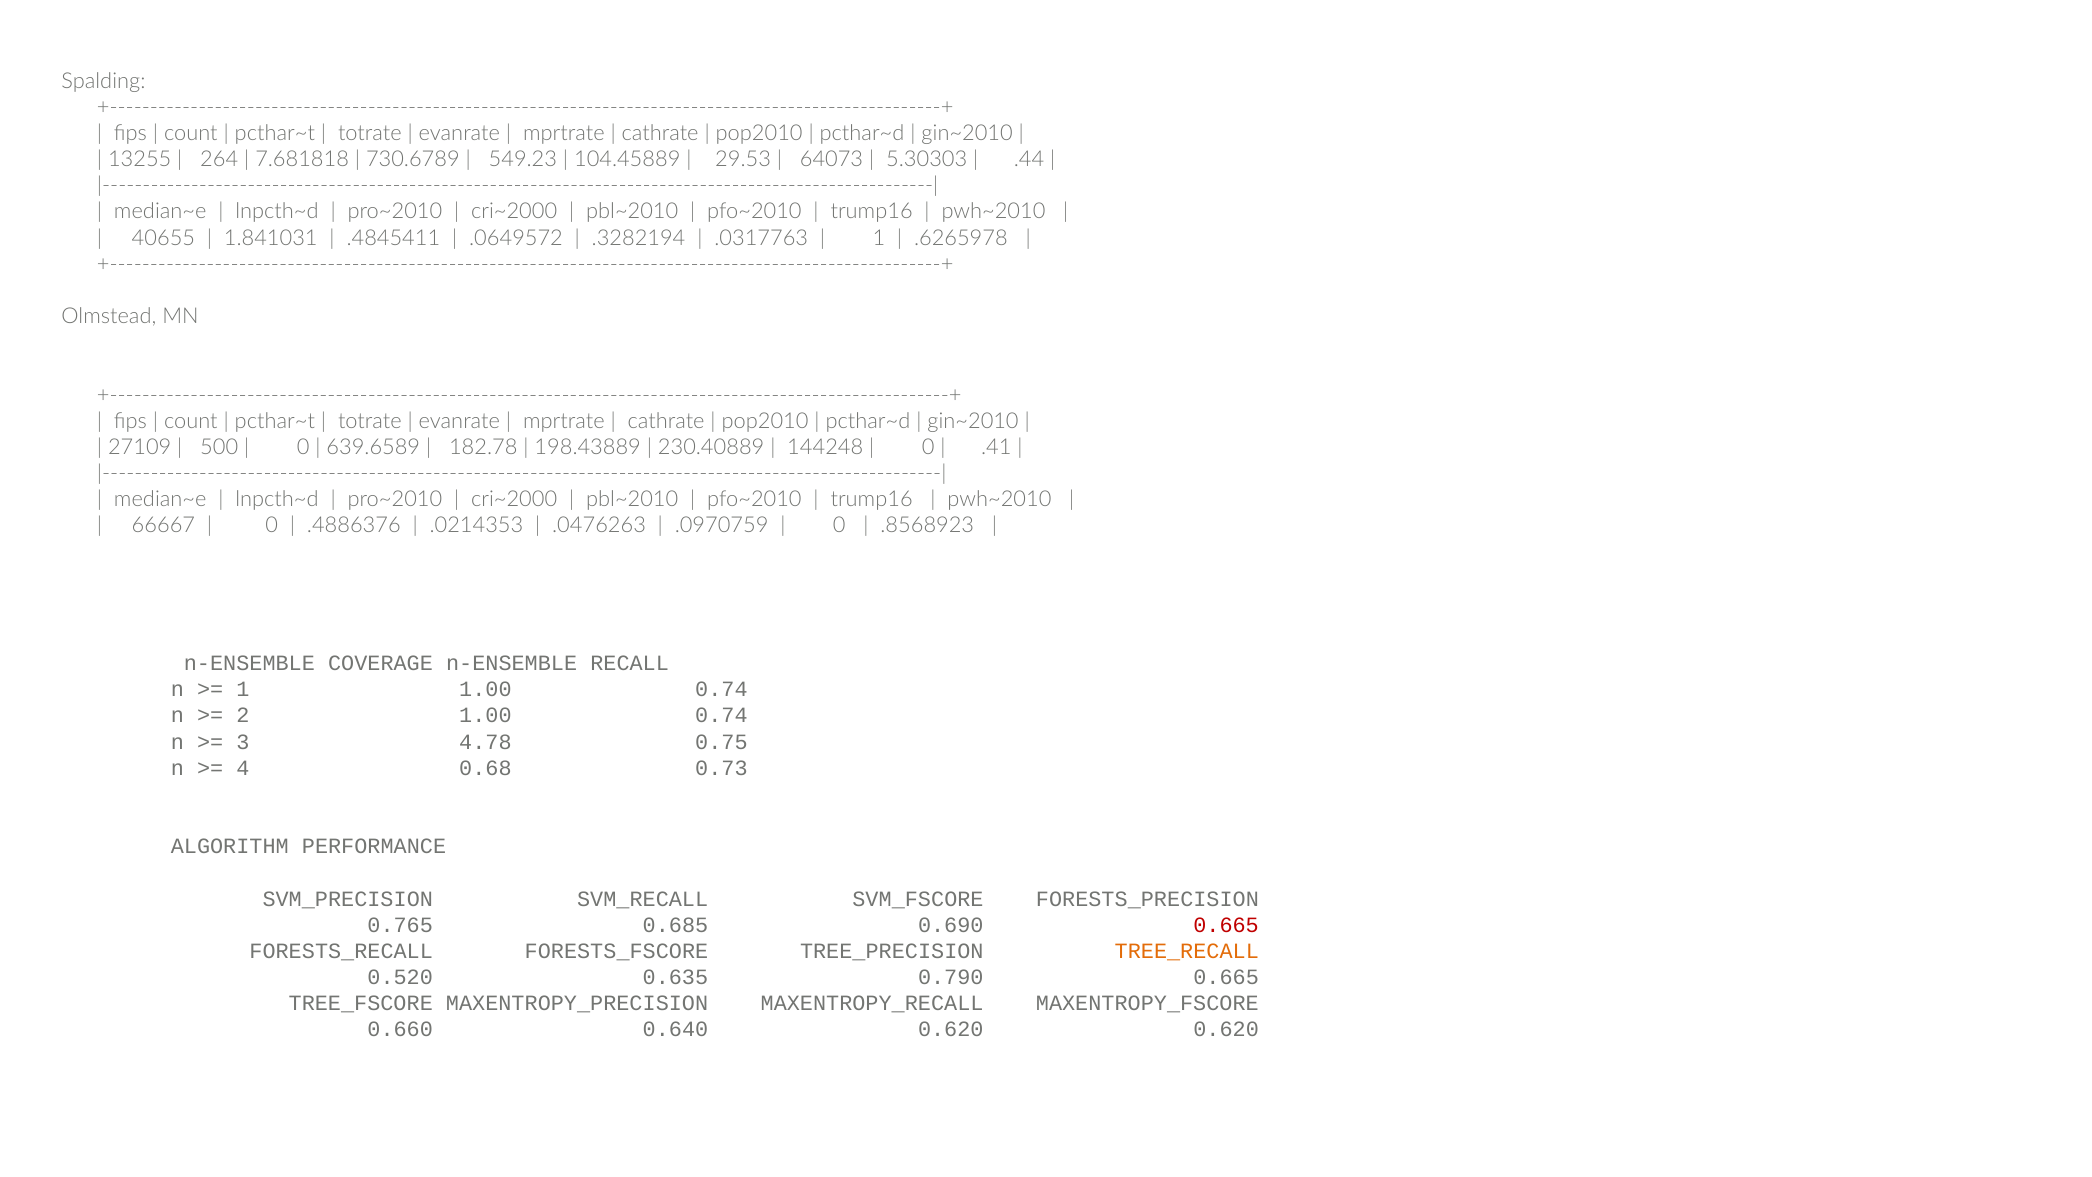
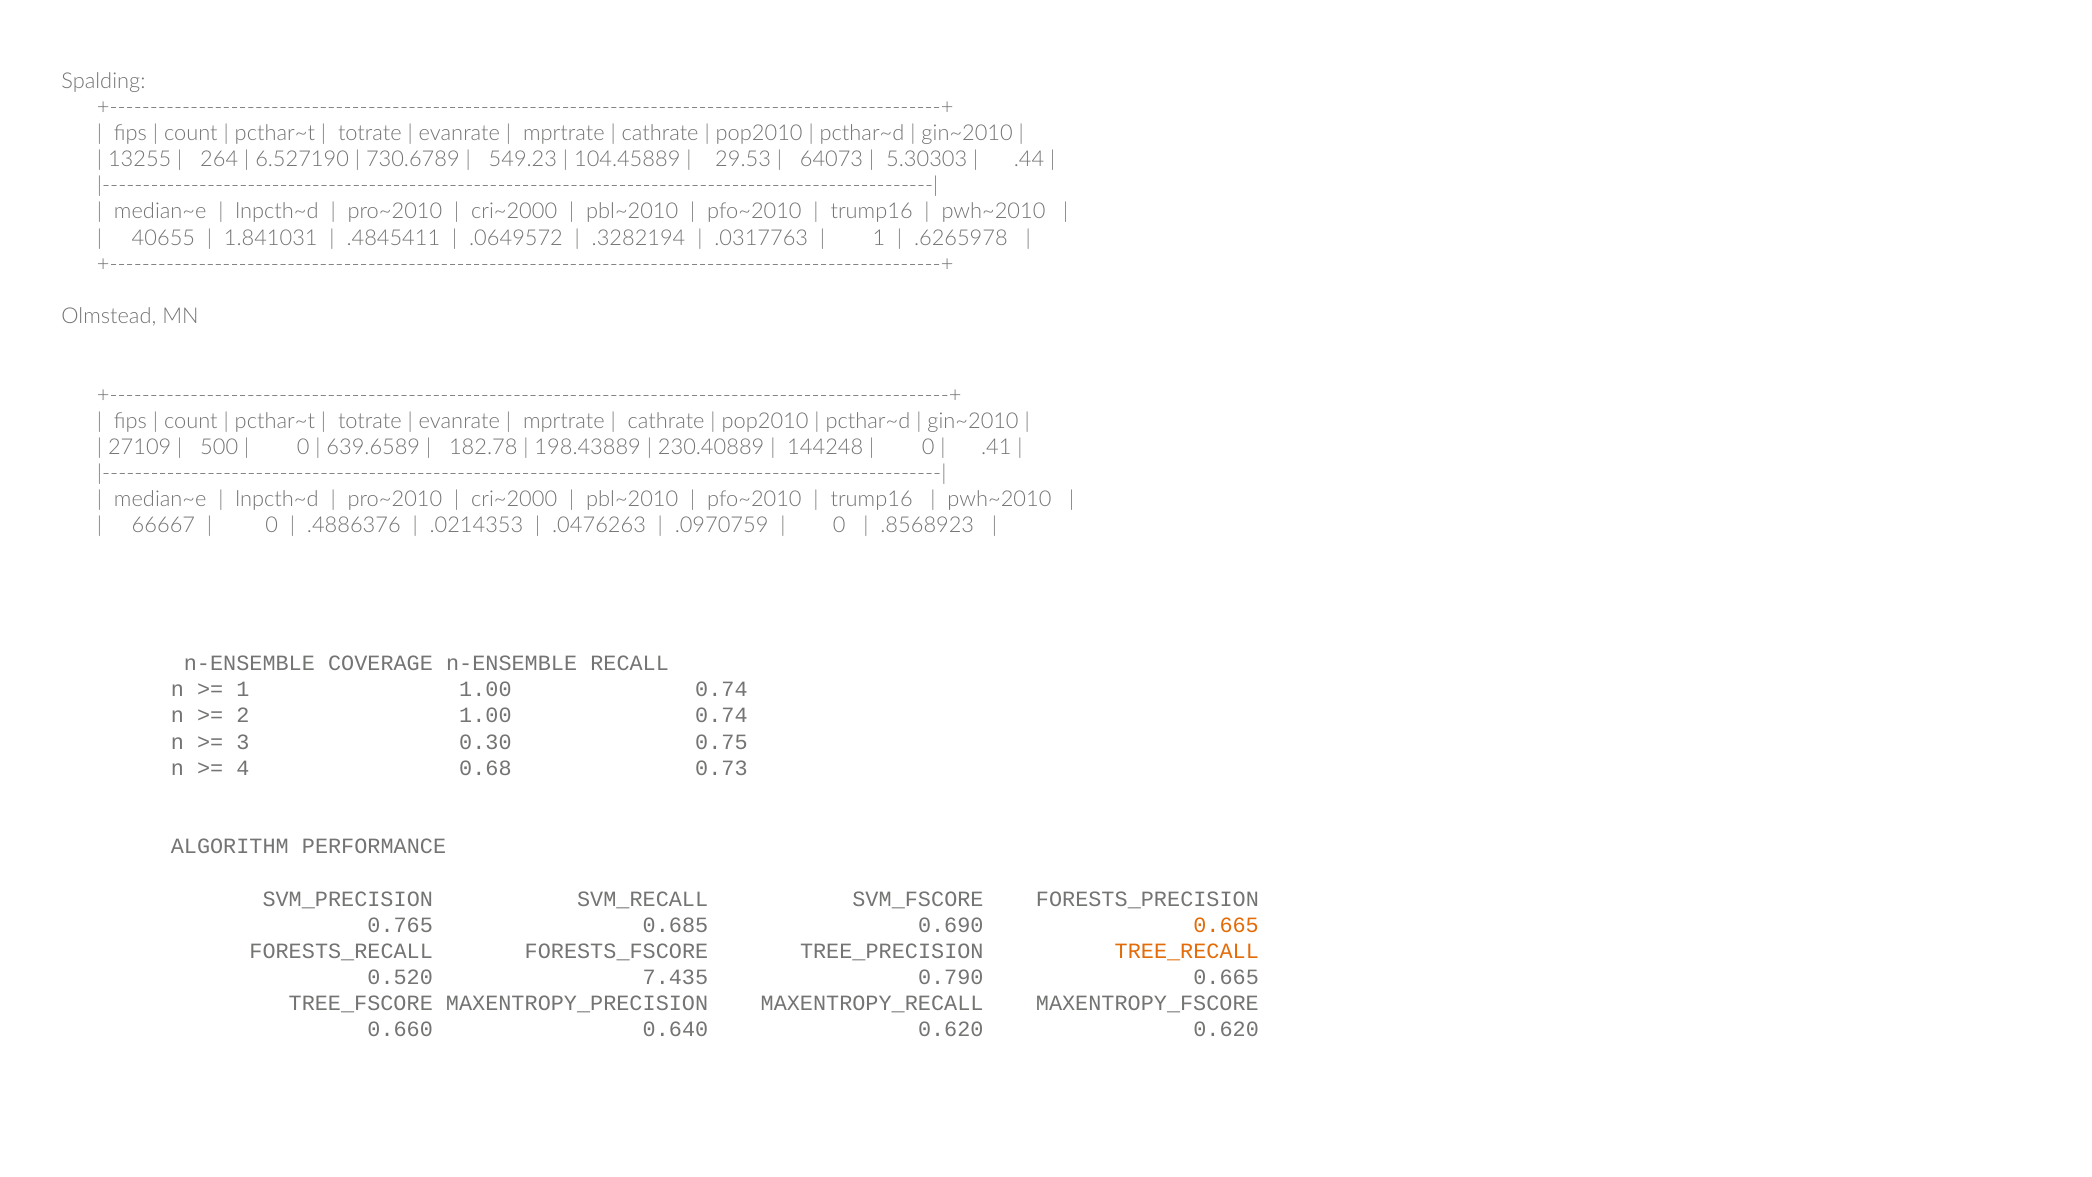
7.681818: 7.681818 -> 6.527190
4.78: 4.78 -> 0.30
0.665 at (1226, 925) colour: red -> orange
0.635: 0.635 -> 7.435
